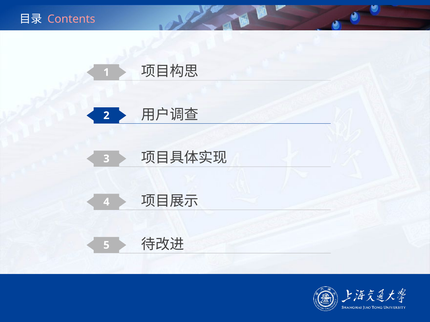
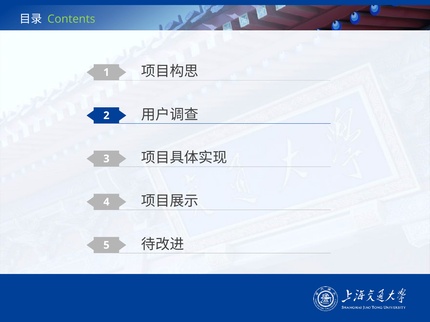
Contents colour: pink -> light green
